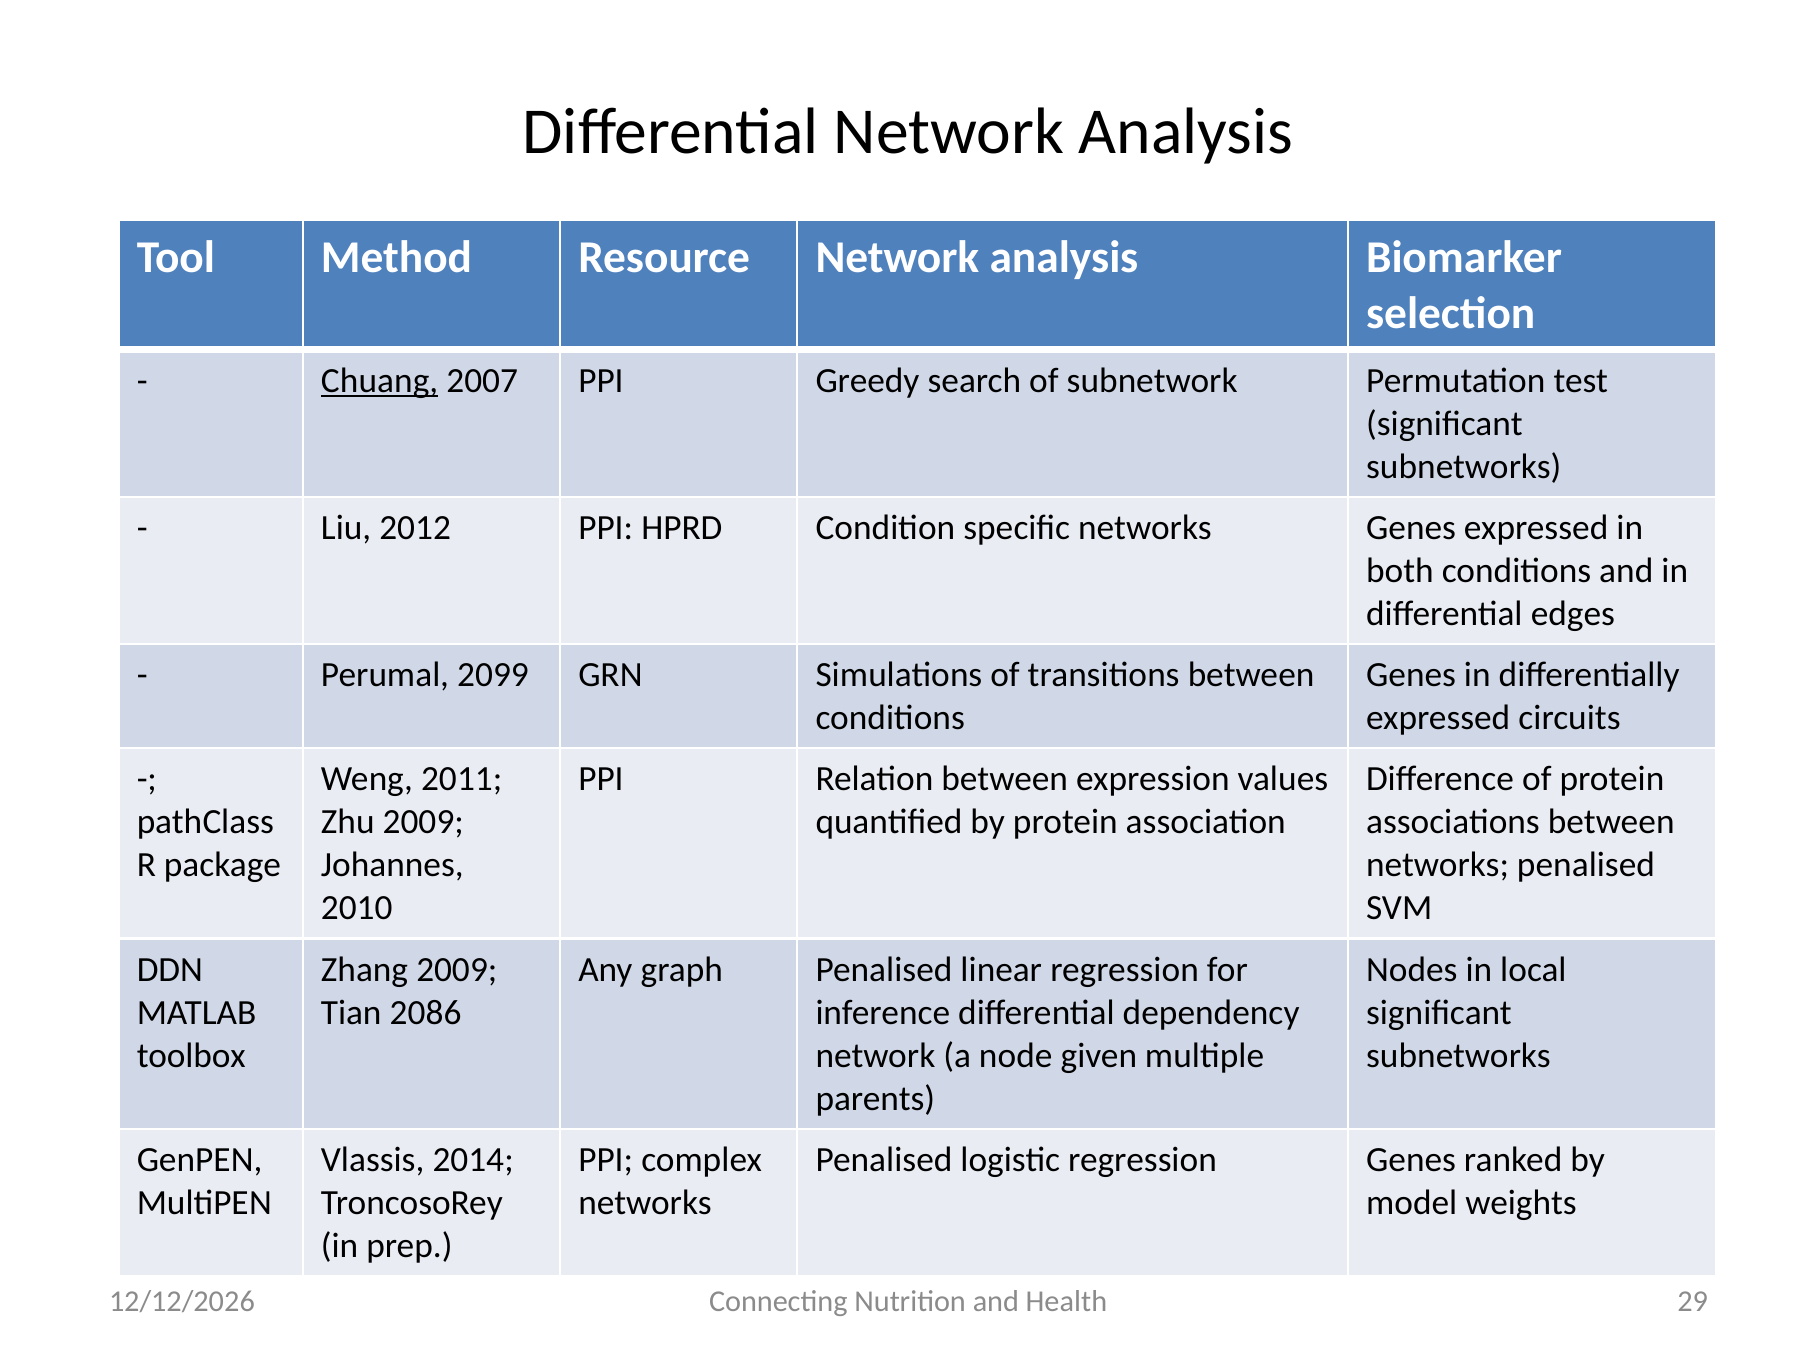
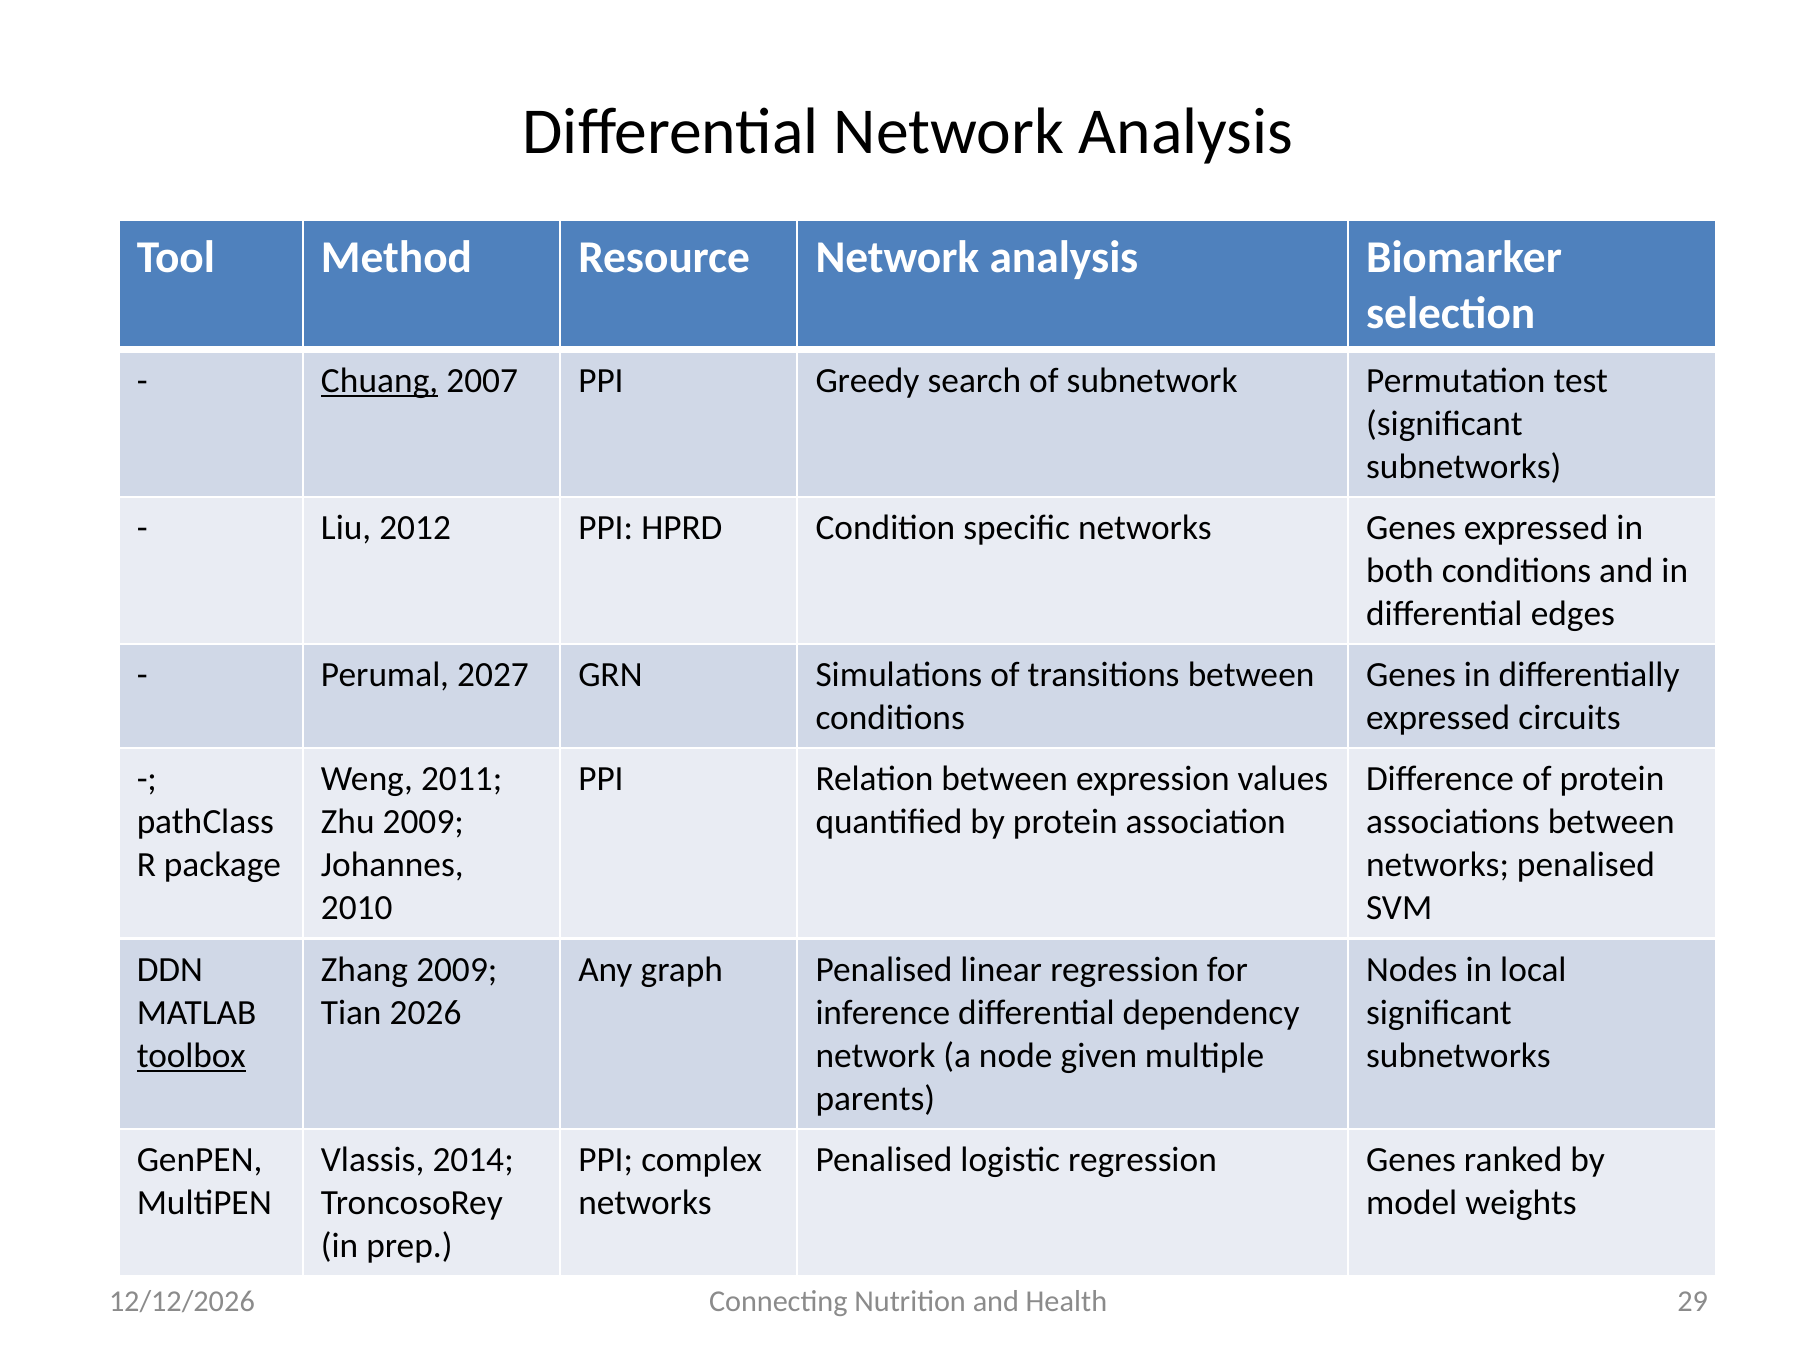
2099: 2099 -> 2027
2086: 2086 -> 2026
toolbox underline: none -> present
